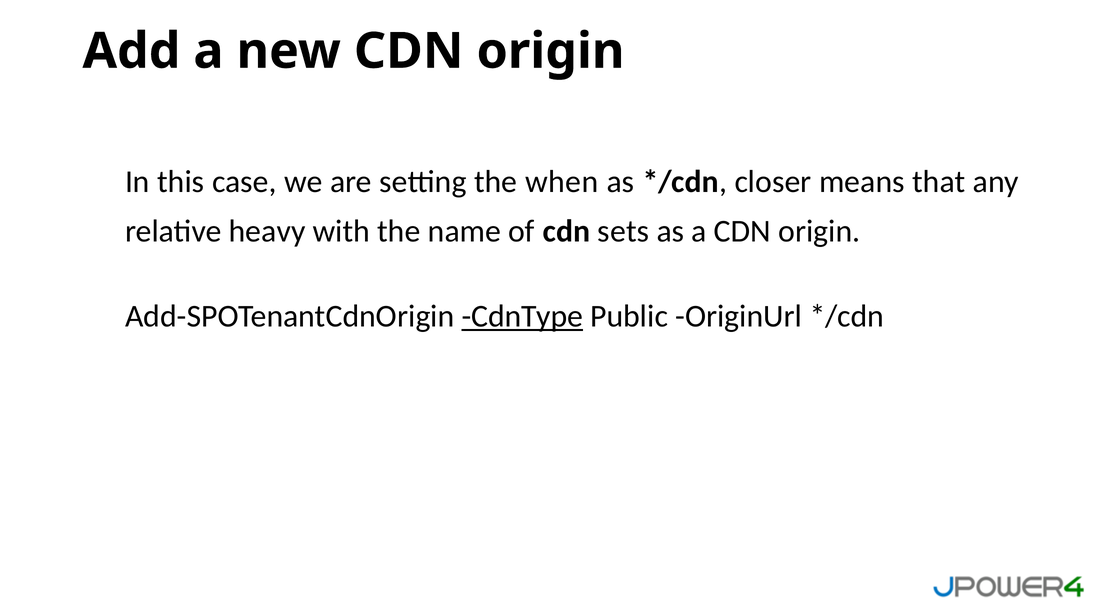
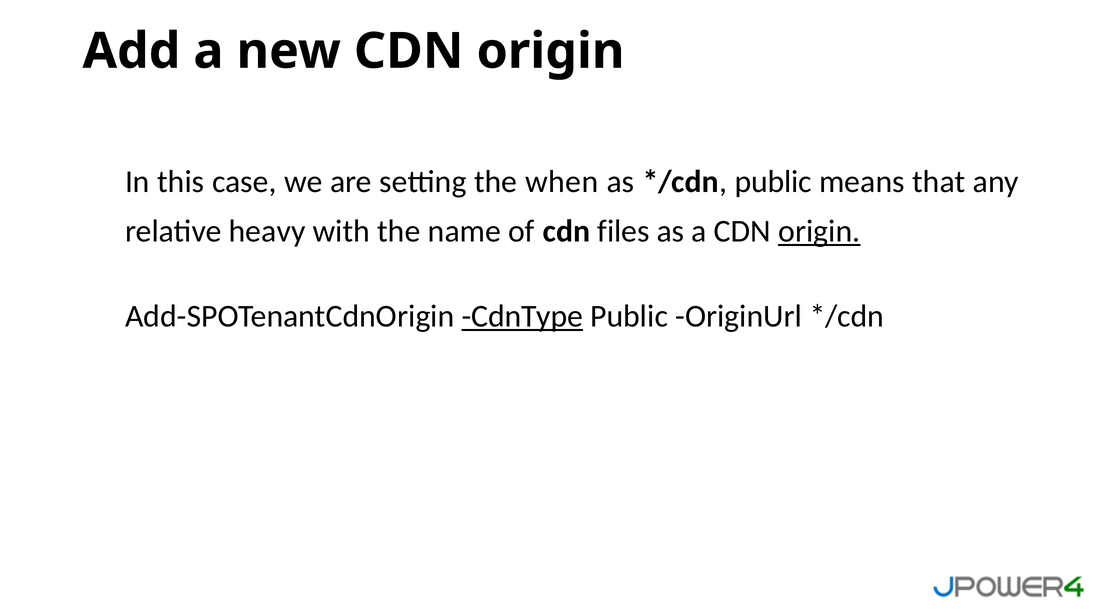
closer at (773, 182): closer -> public
sets: sets -> files
origin at (819, 232) underline: none -> present
